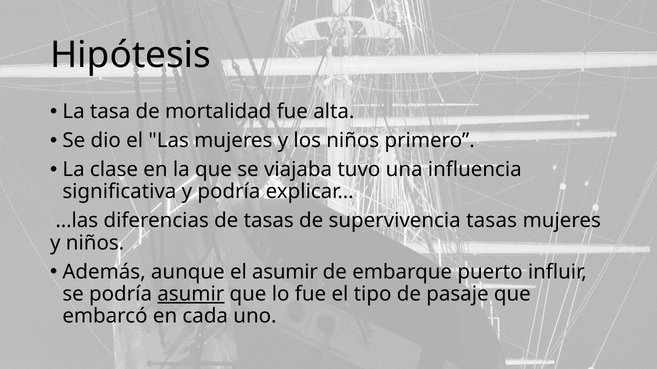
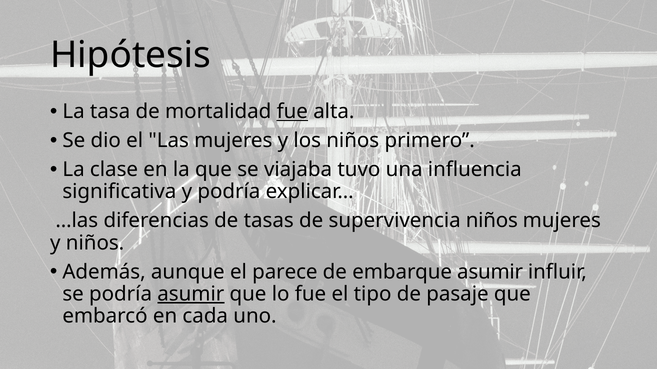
fue at (292, 112) underline: none -> present
supervivencia tasas: tasas -> niños
el asumir: asumir -> parece
embarque puerto: puerto -> asumir
